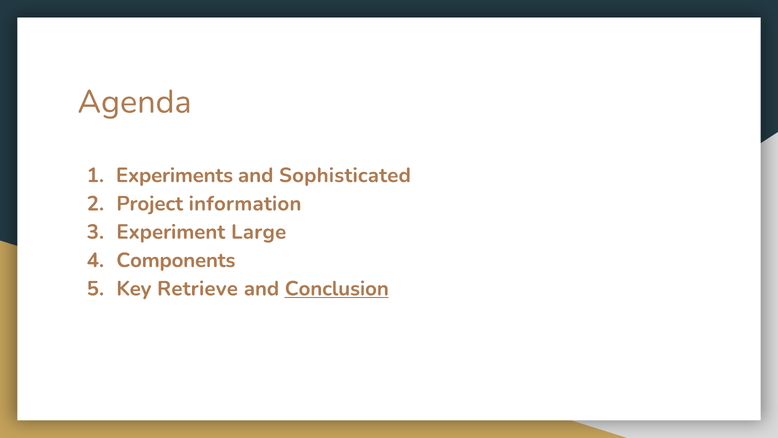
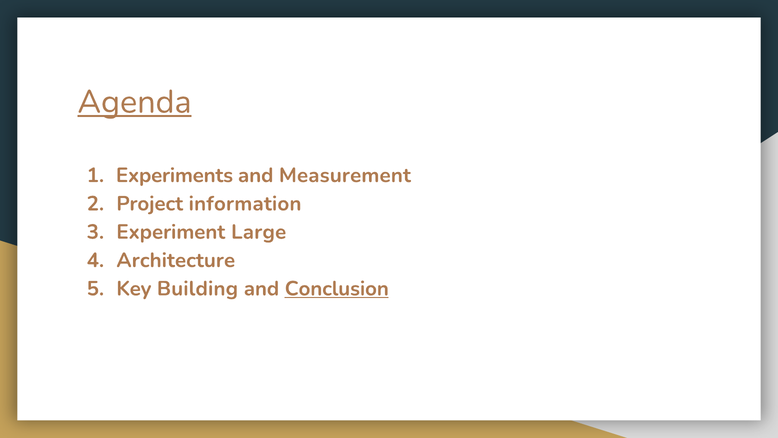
Agenda underline: none -> present
Sophisticated: Sophisticated -> Measurement
Components: Components -> Architecture
Retrieve: Retrieve -> Building
